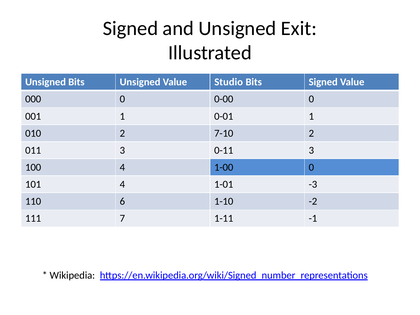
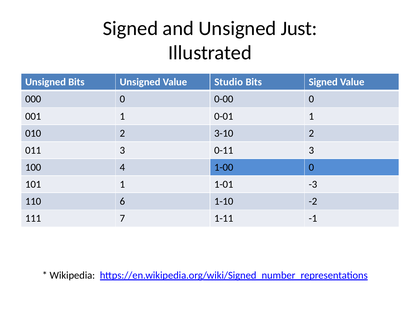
Exit: Exit -> Just
7-10: 7-10 -> 3-10
101 4: 4 -> 1
